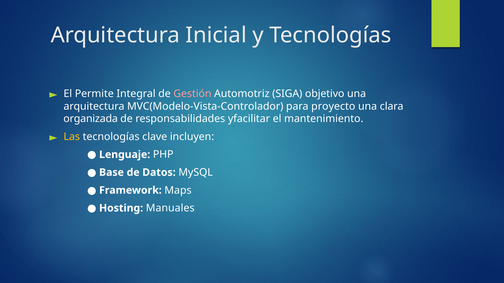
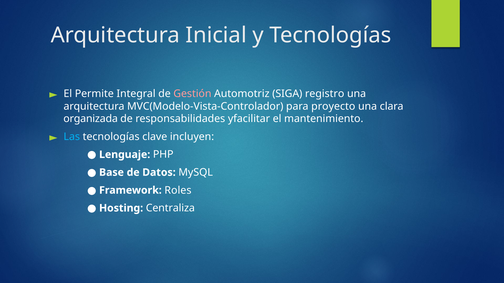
objetivo: objetivo -> registro
Las colour: yellow -> light blue
Maps: Maps -> Roles
Manuales: Manuales -> Centraliza
